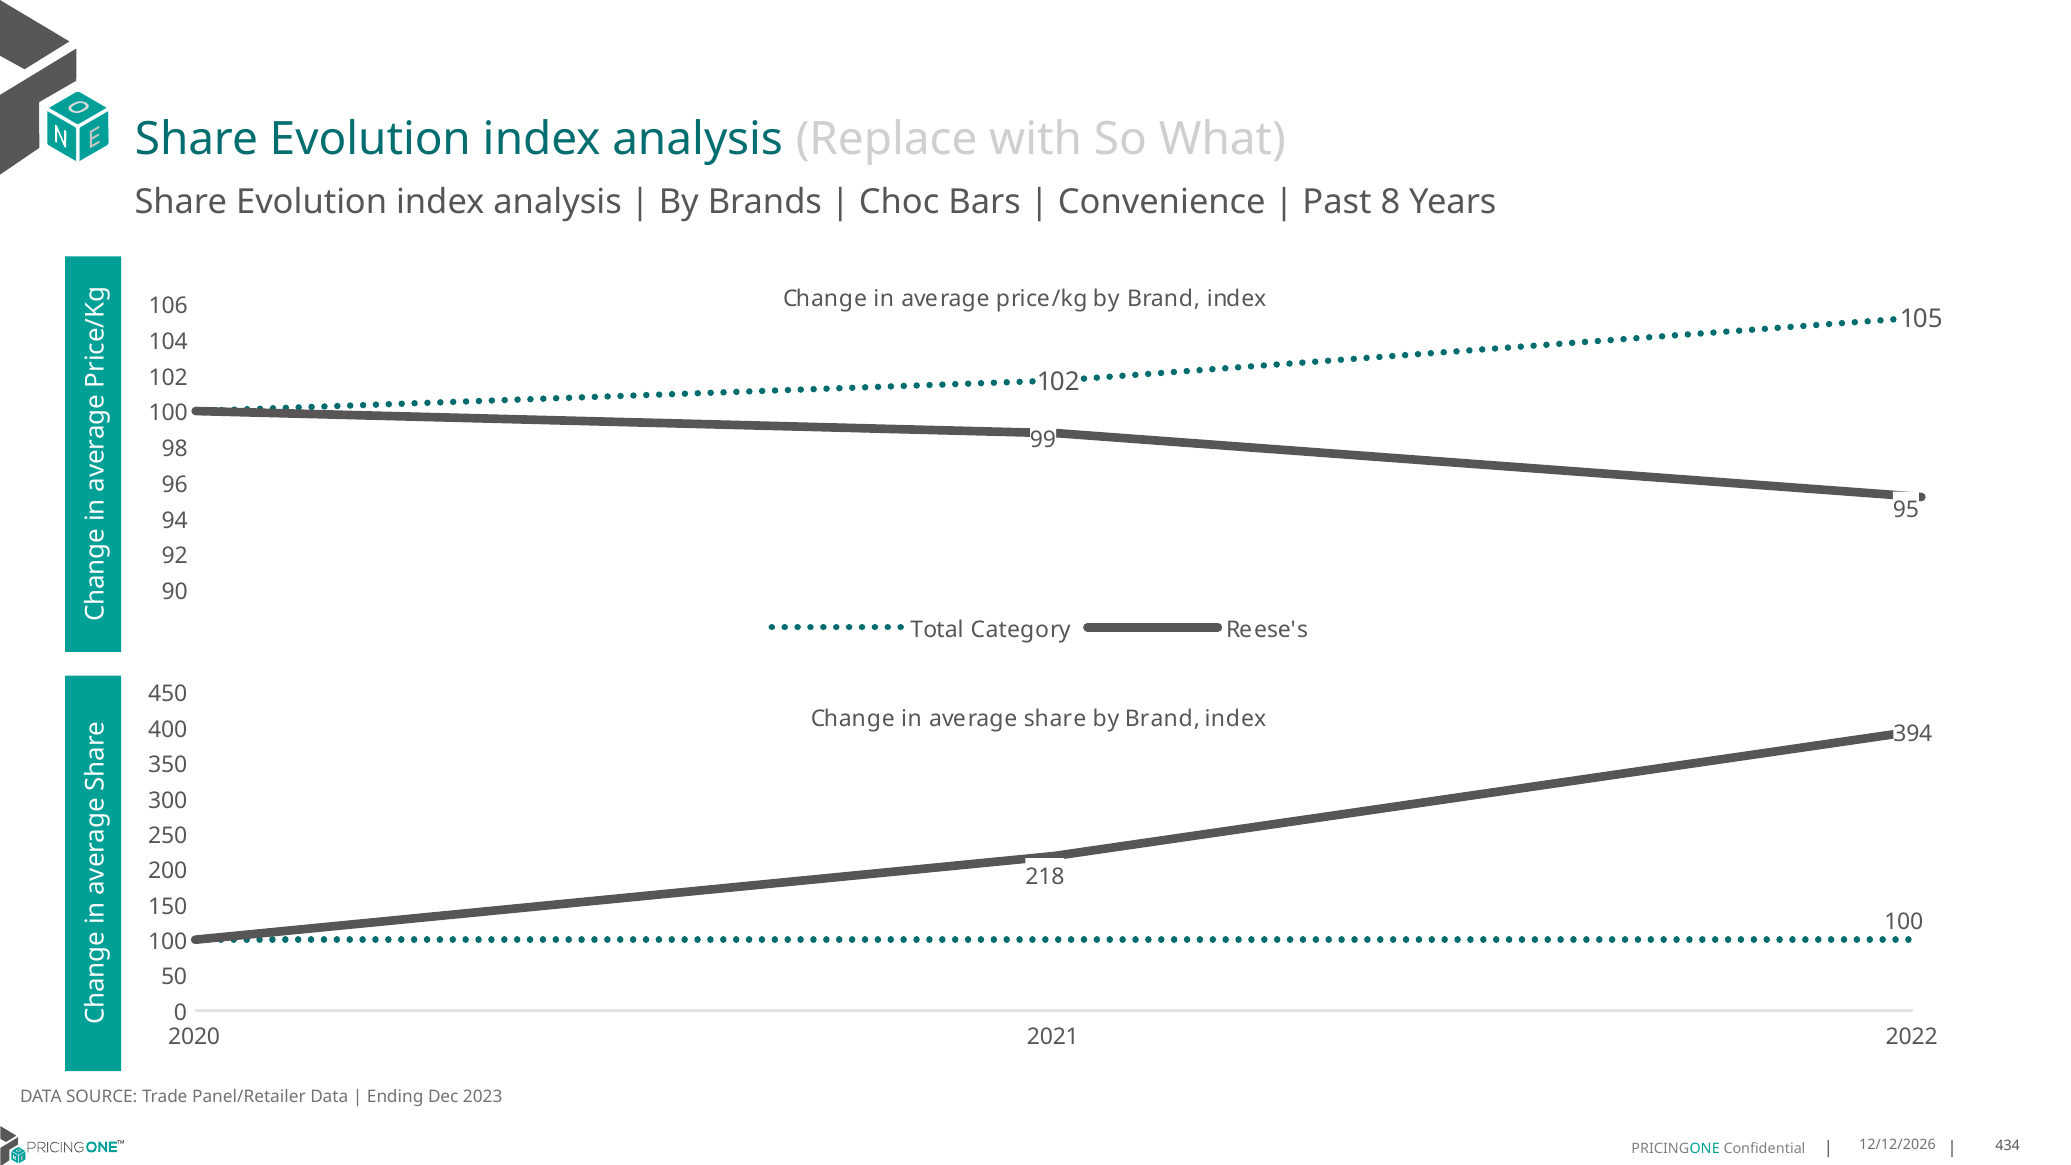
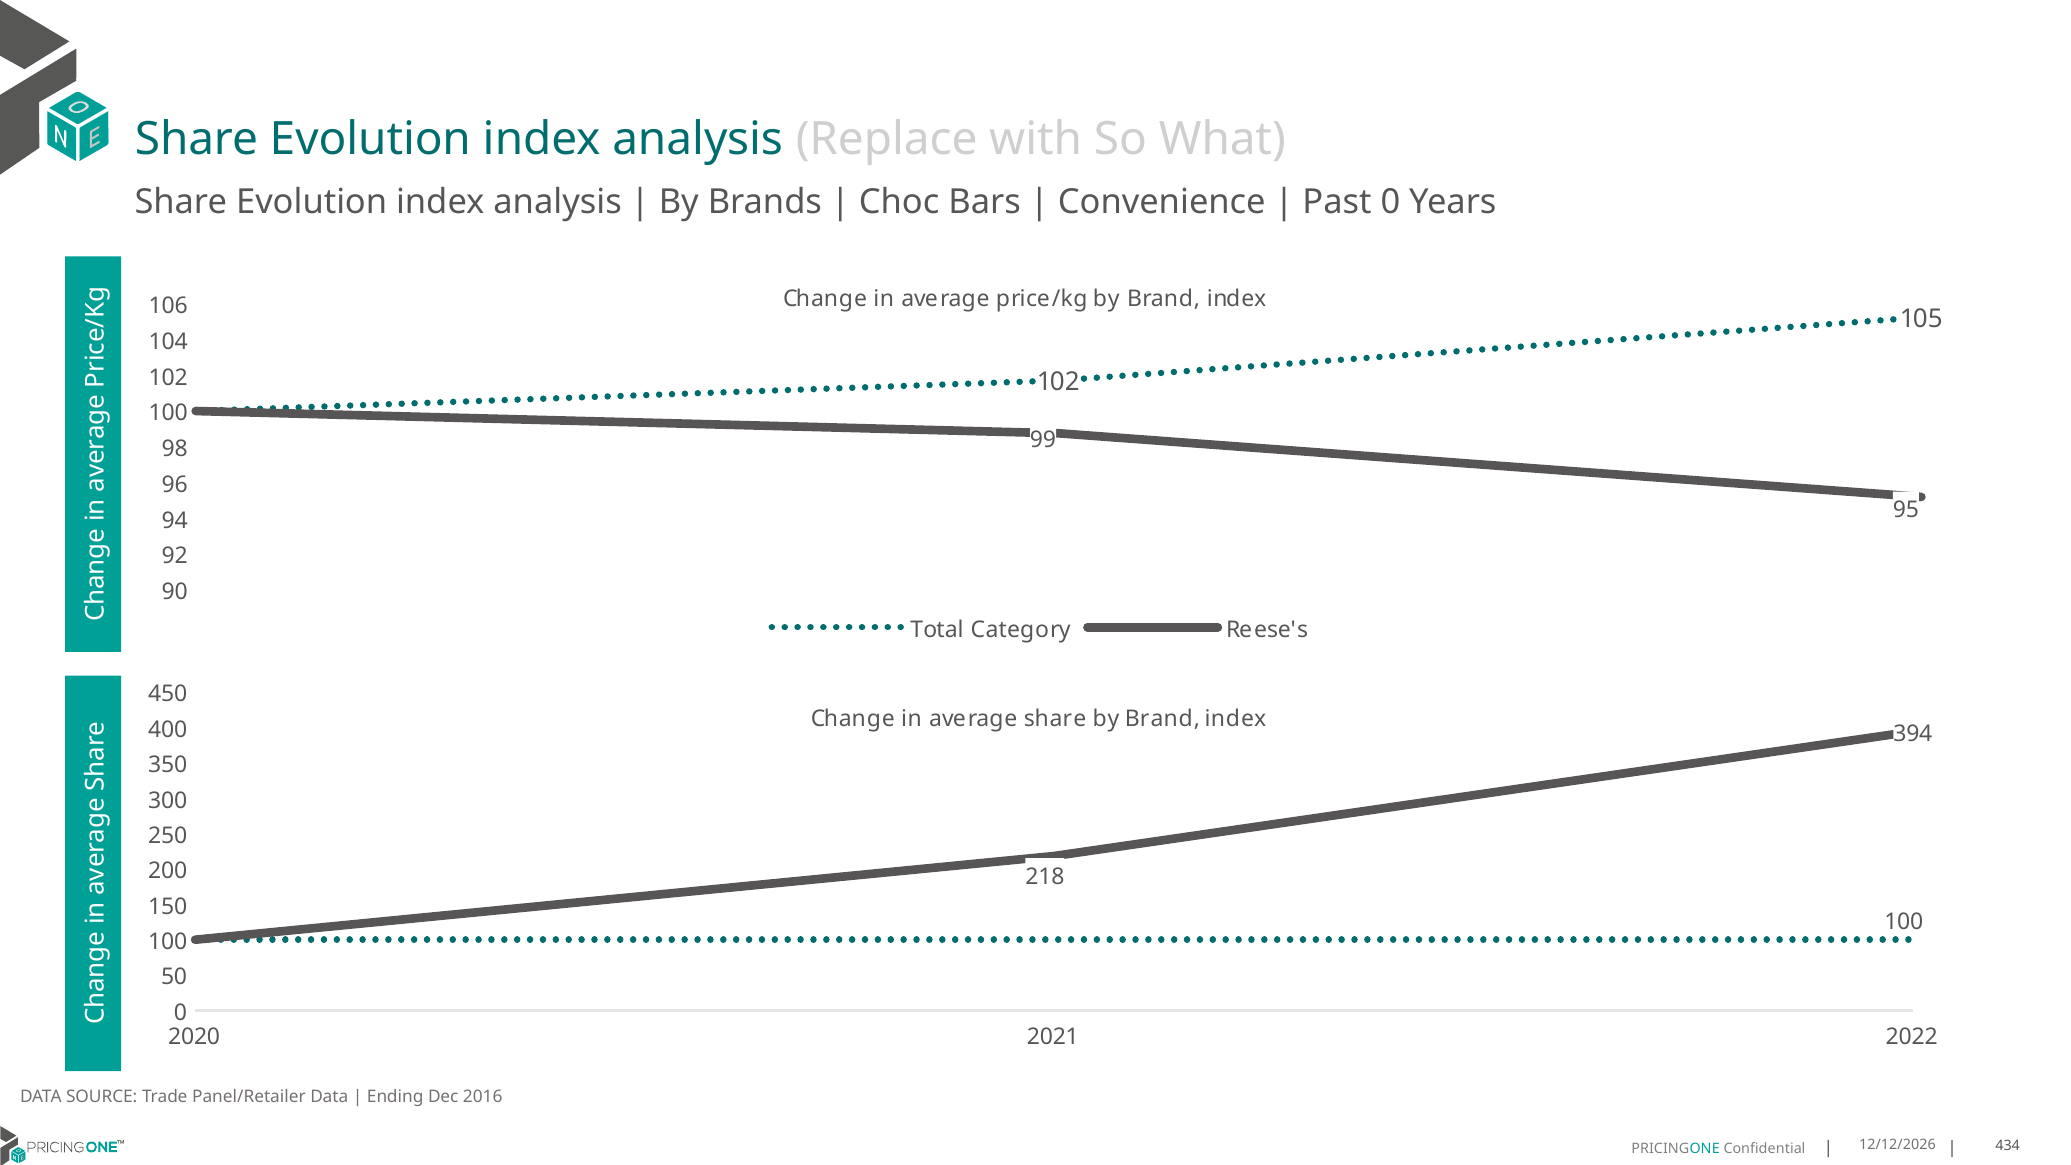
Past 8: 8 -> 0
2023: 2023 -> 2016
